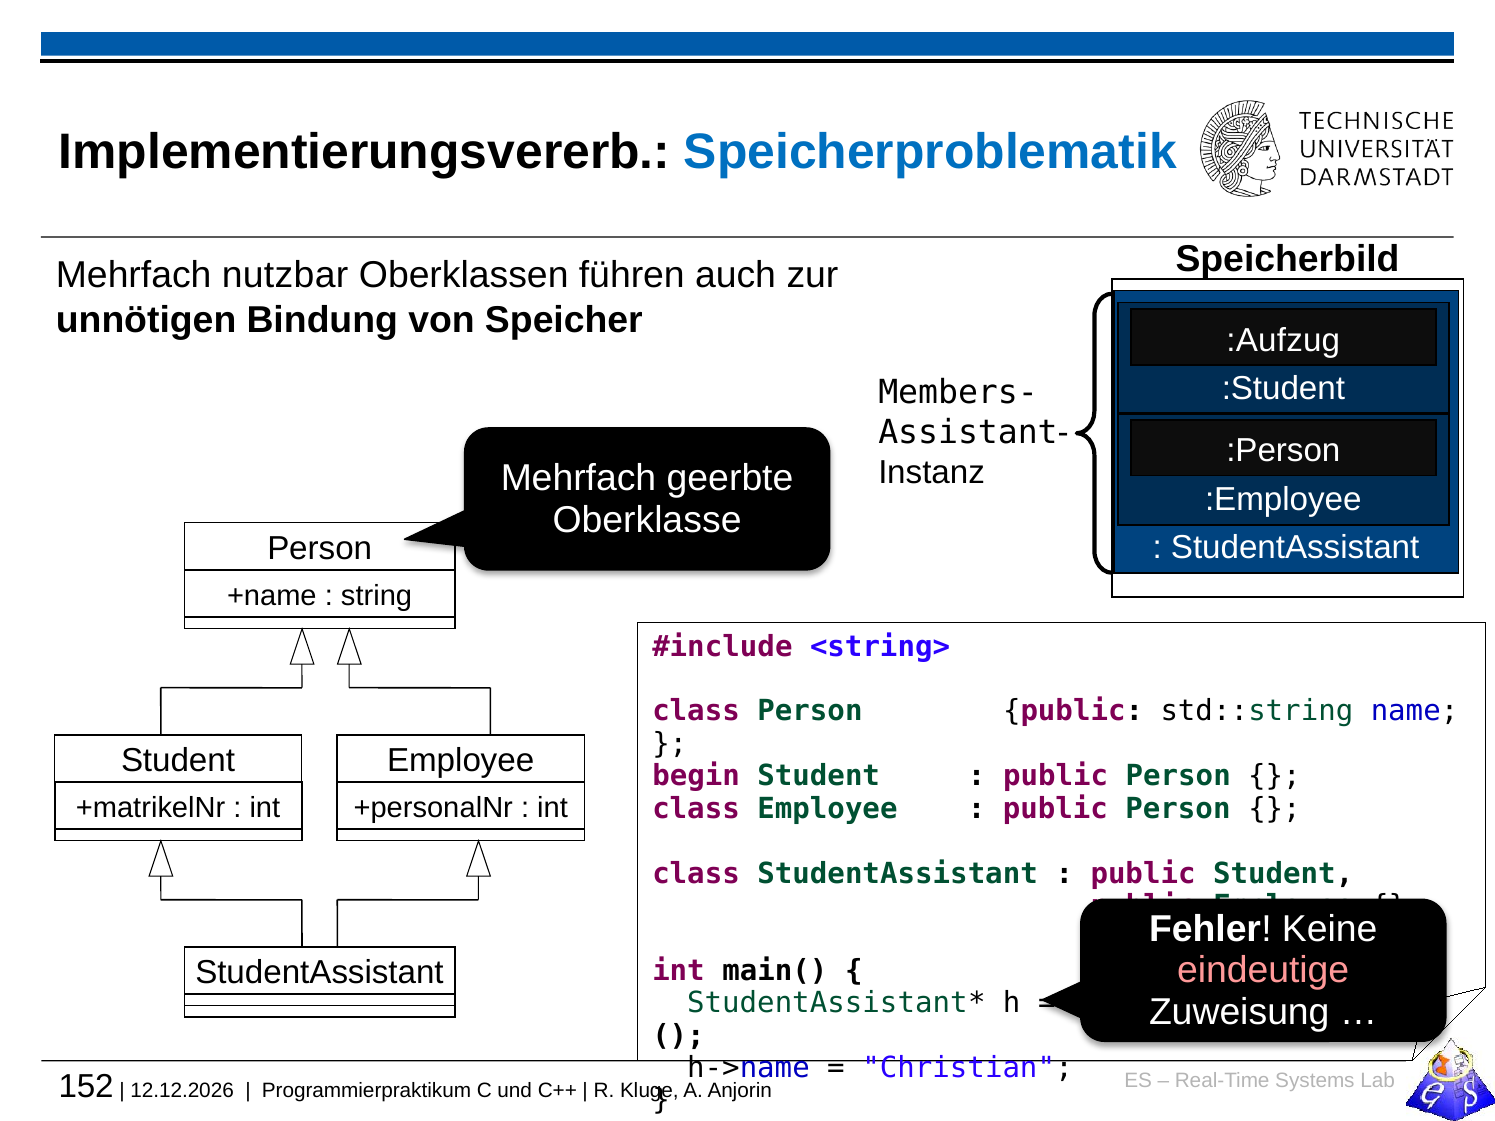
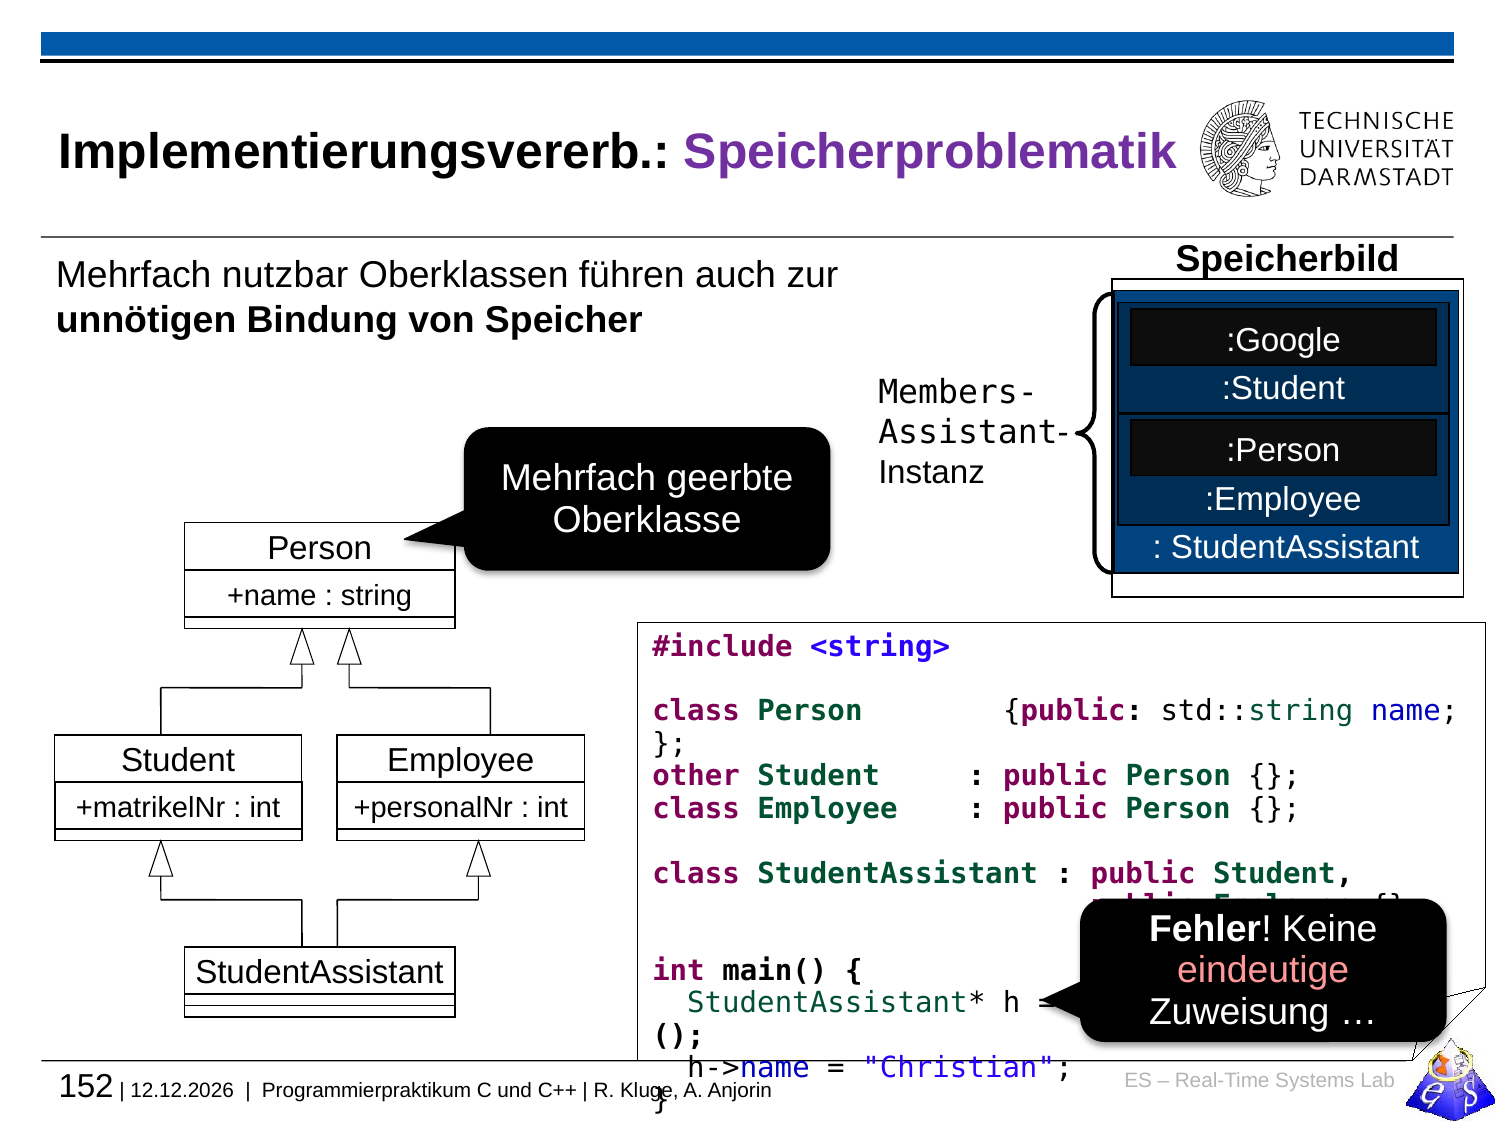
Speicherproblematik colour: blue -> purple
:Aufzug: :Aufzug -> :Google
begin: begin -> other
